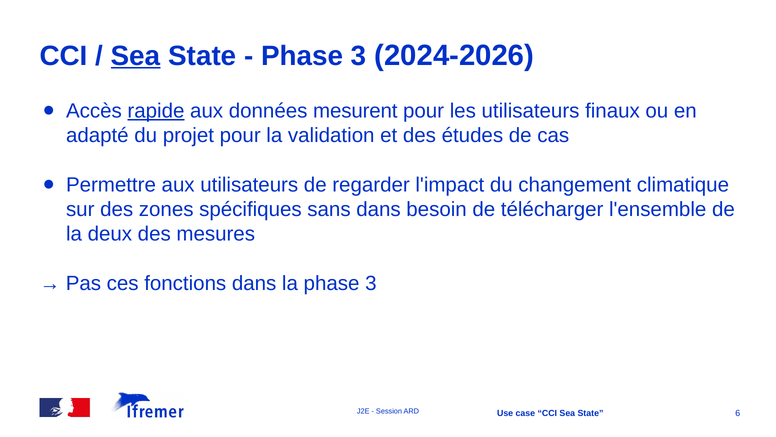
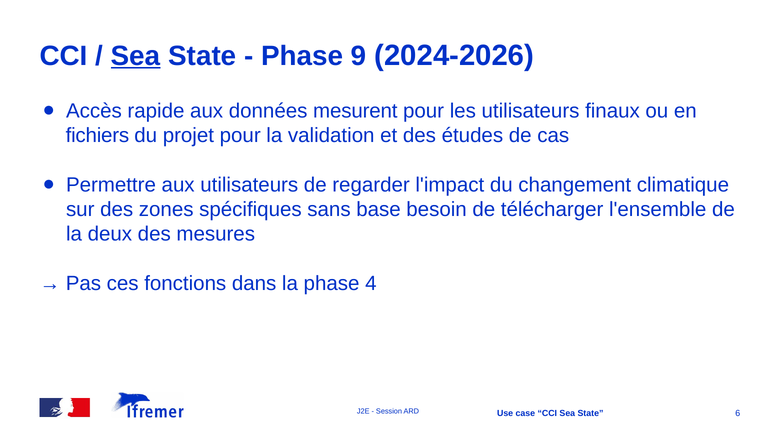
3 at (359, 56): 3 -> 9
rapide underline: present -> none
adapté: adapté -> fichiers
sans dans: dans -> base
la phase 3: 3 -> 4
